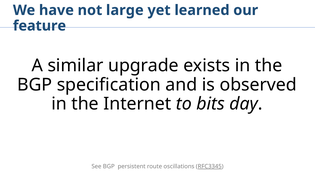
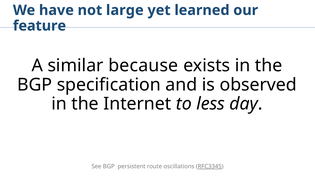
upgrade: upgrade -> because
bits: bits -> less
